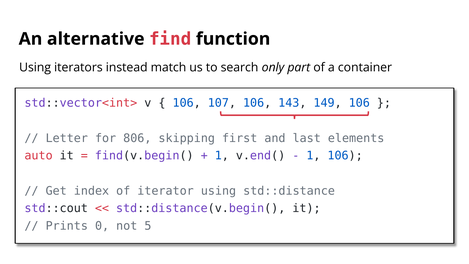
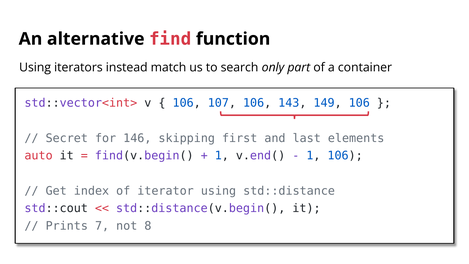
Letter: Letter -> Secret
806: 806 -> 146
0: 0 -> 7
5: 5 -> 8
